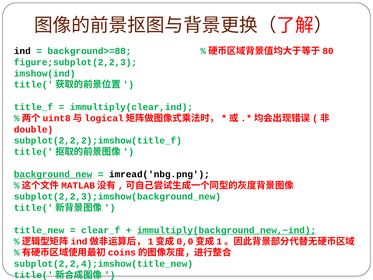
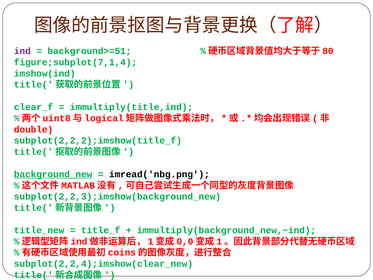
ind colour: black -> purple
background>=88: background>=88 -> background>=51
figure;subplot(2,2,3: figure;subplot(2,2,3 -> figure;subplot(7,1,4
title_f: title_f -> clear_f
immultiply(clear,ind: immultiply(clear,ind -> immultiply(title,ind
clear_f: clear_f -> title_f
immultiply(background_new,~ind underline: present -> none
subplot(2,2,4);imshow(title_new: subplot(2,2,4);imshow(title_new -> subplot(2,2,4);imshow(clear_new
